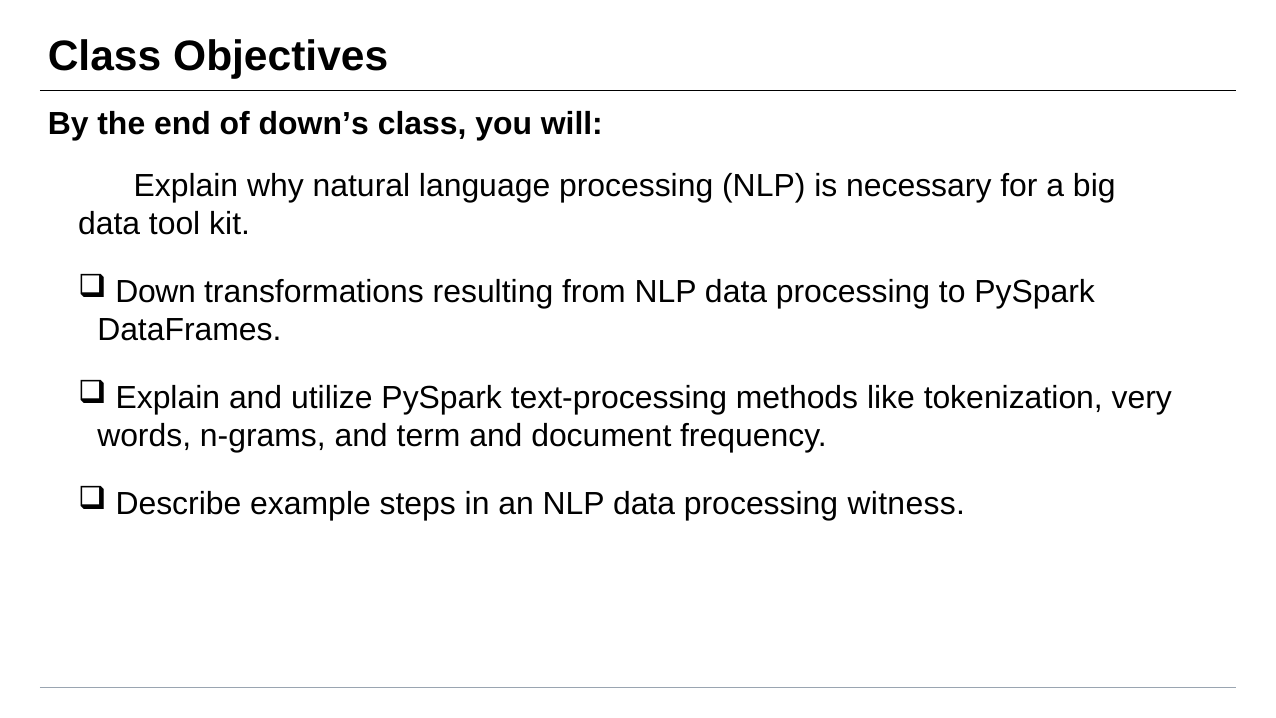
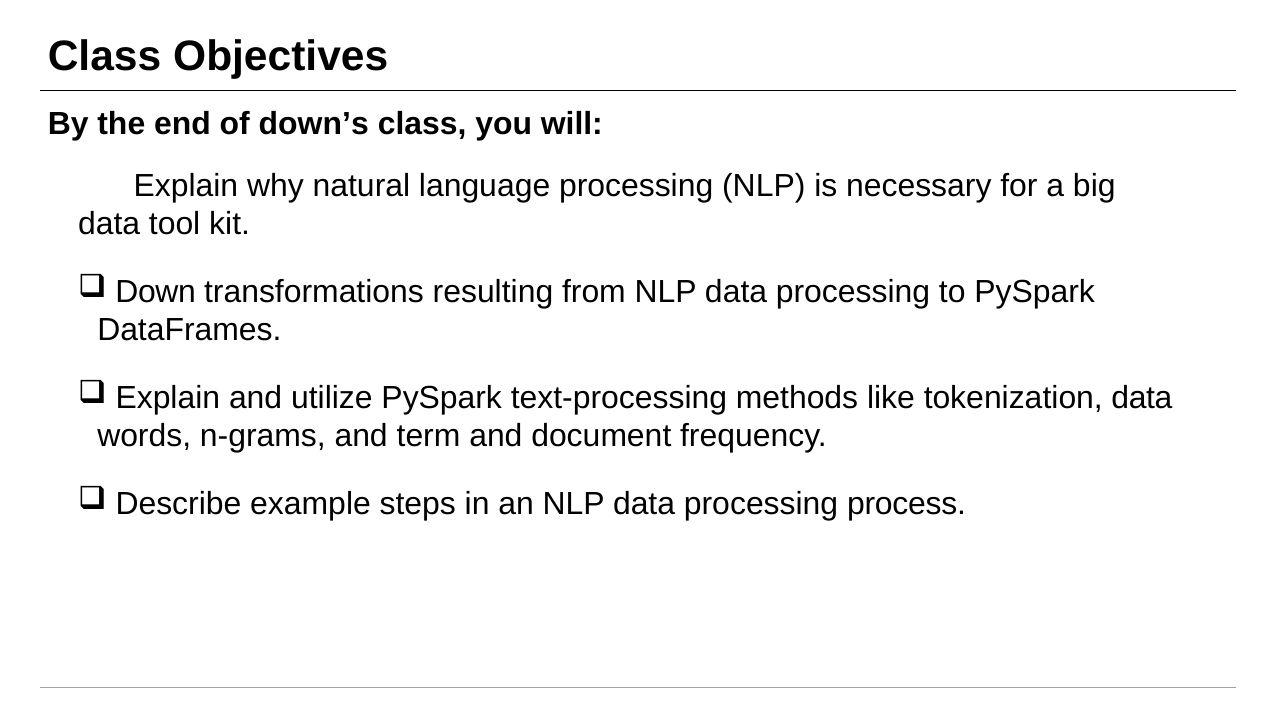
tokenization very: very -> data
witness: witness -> process
